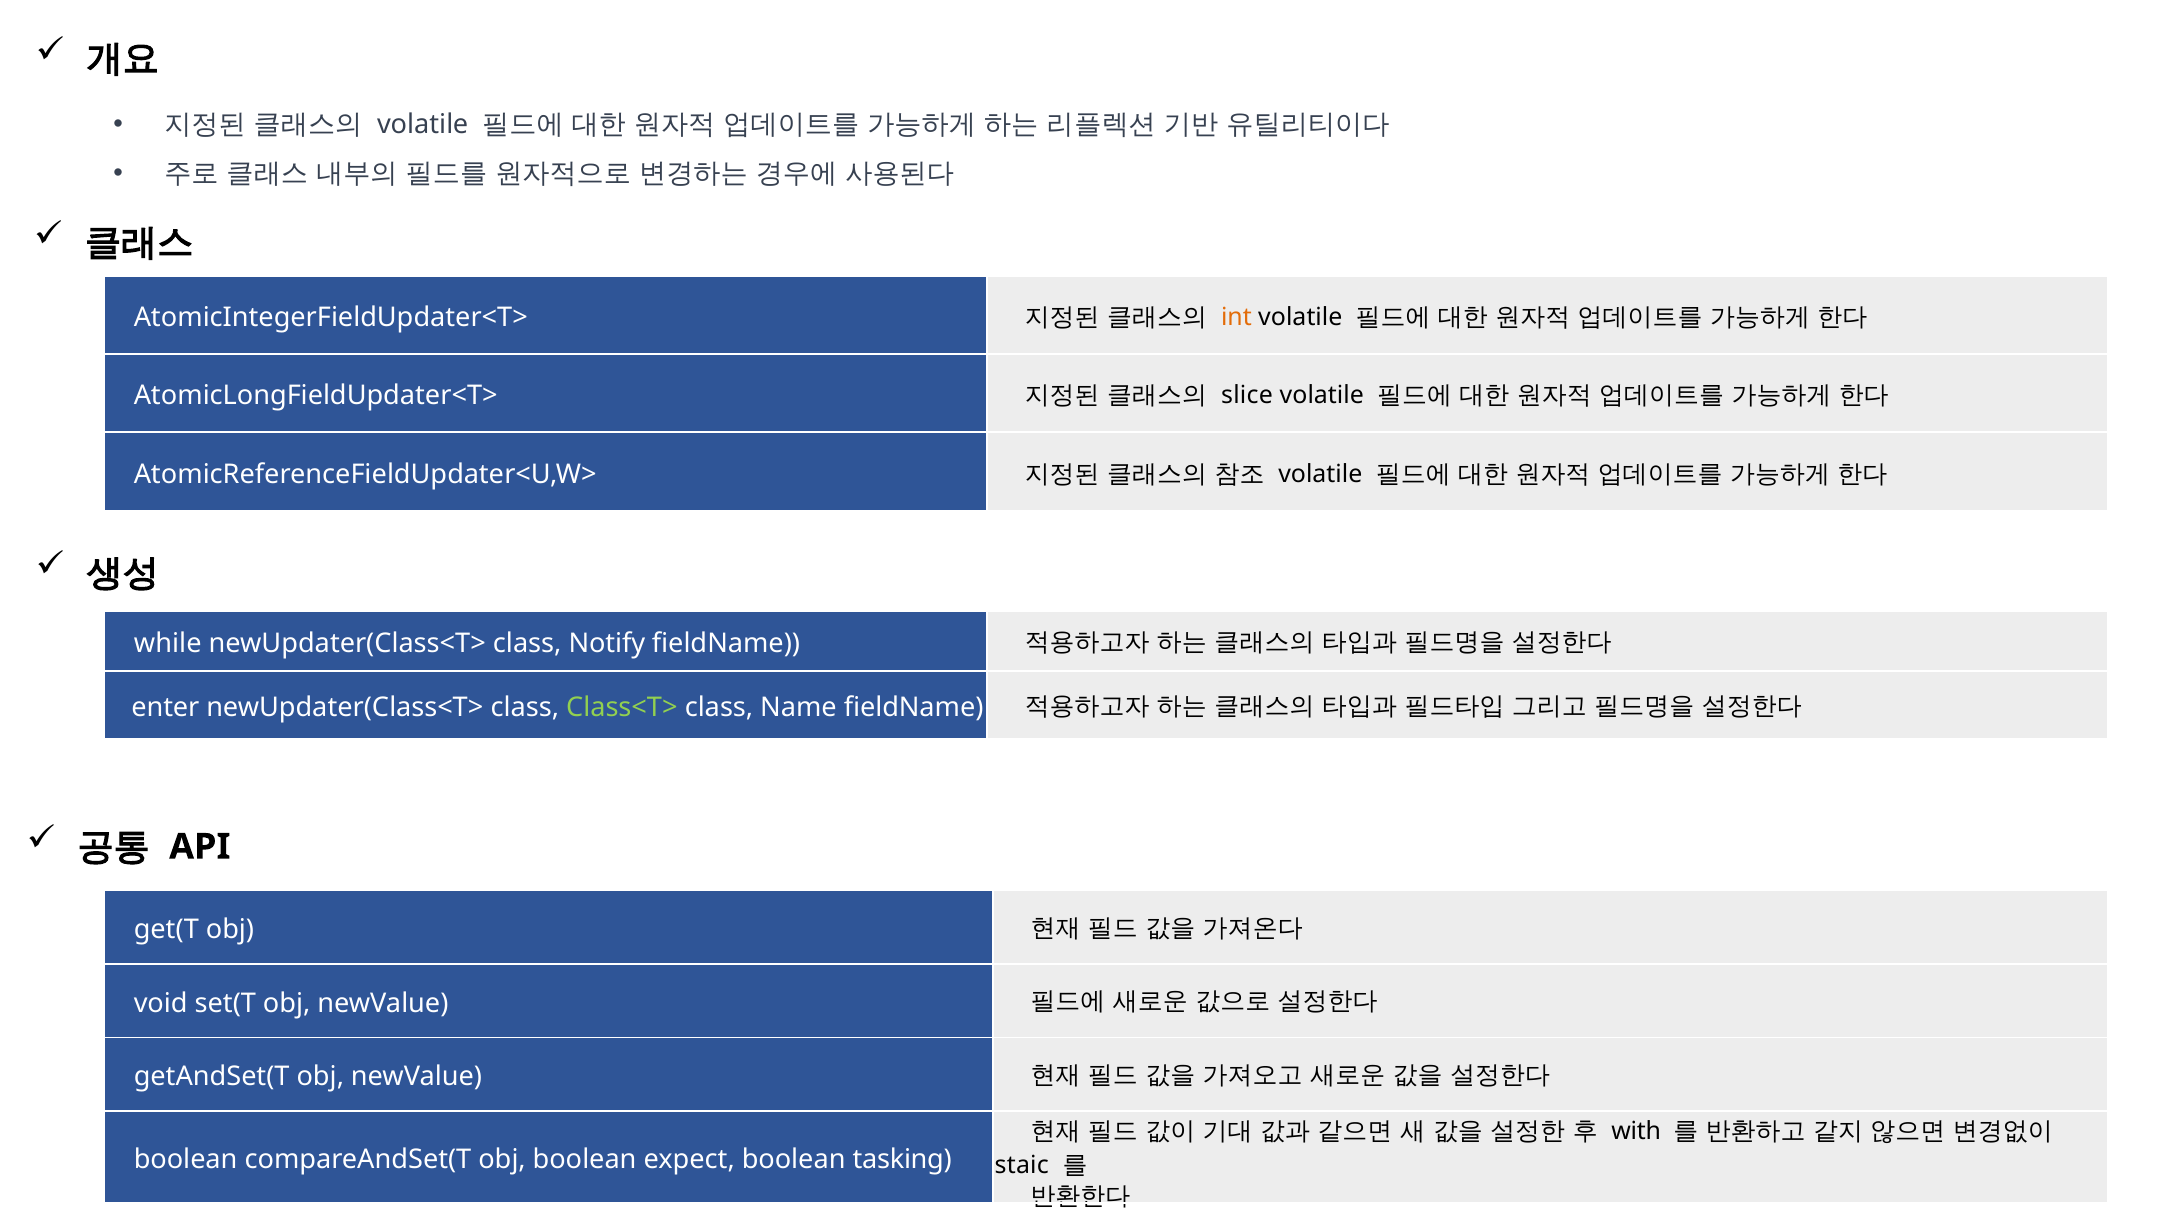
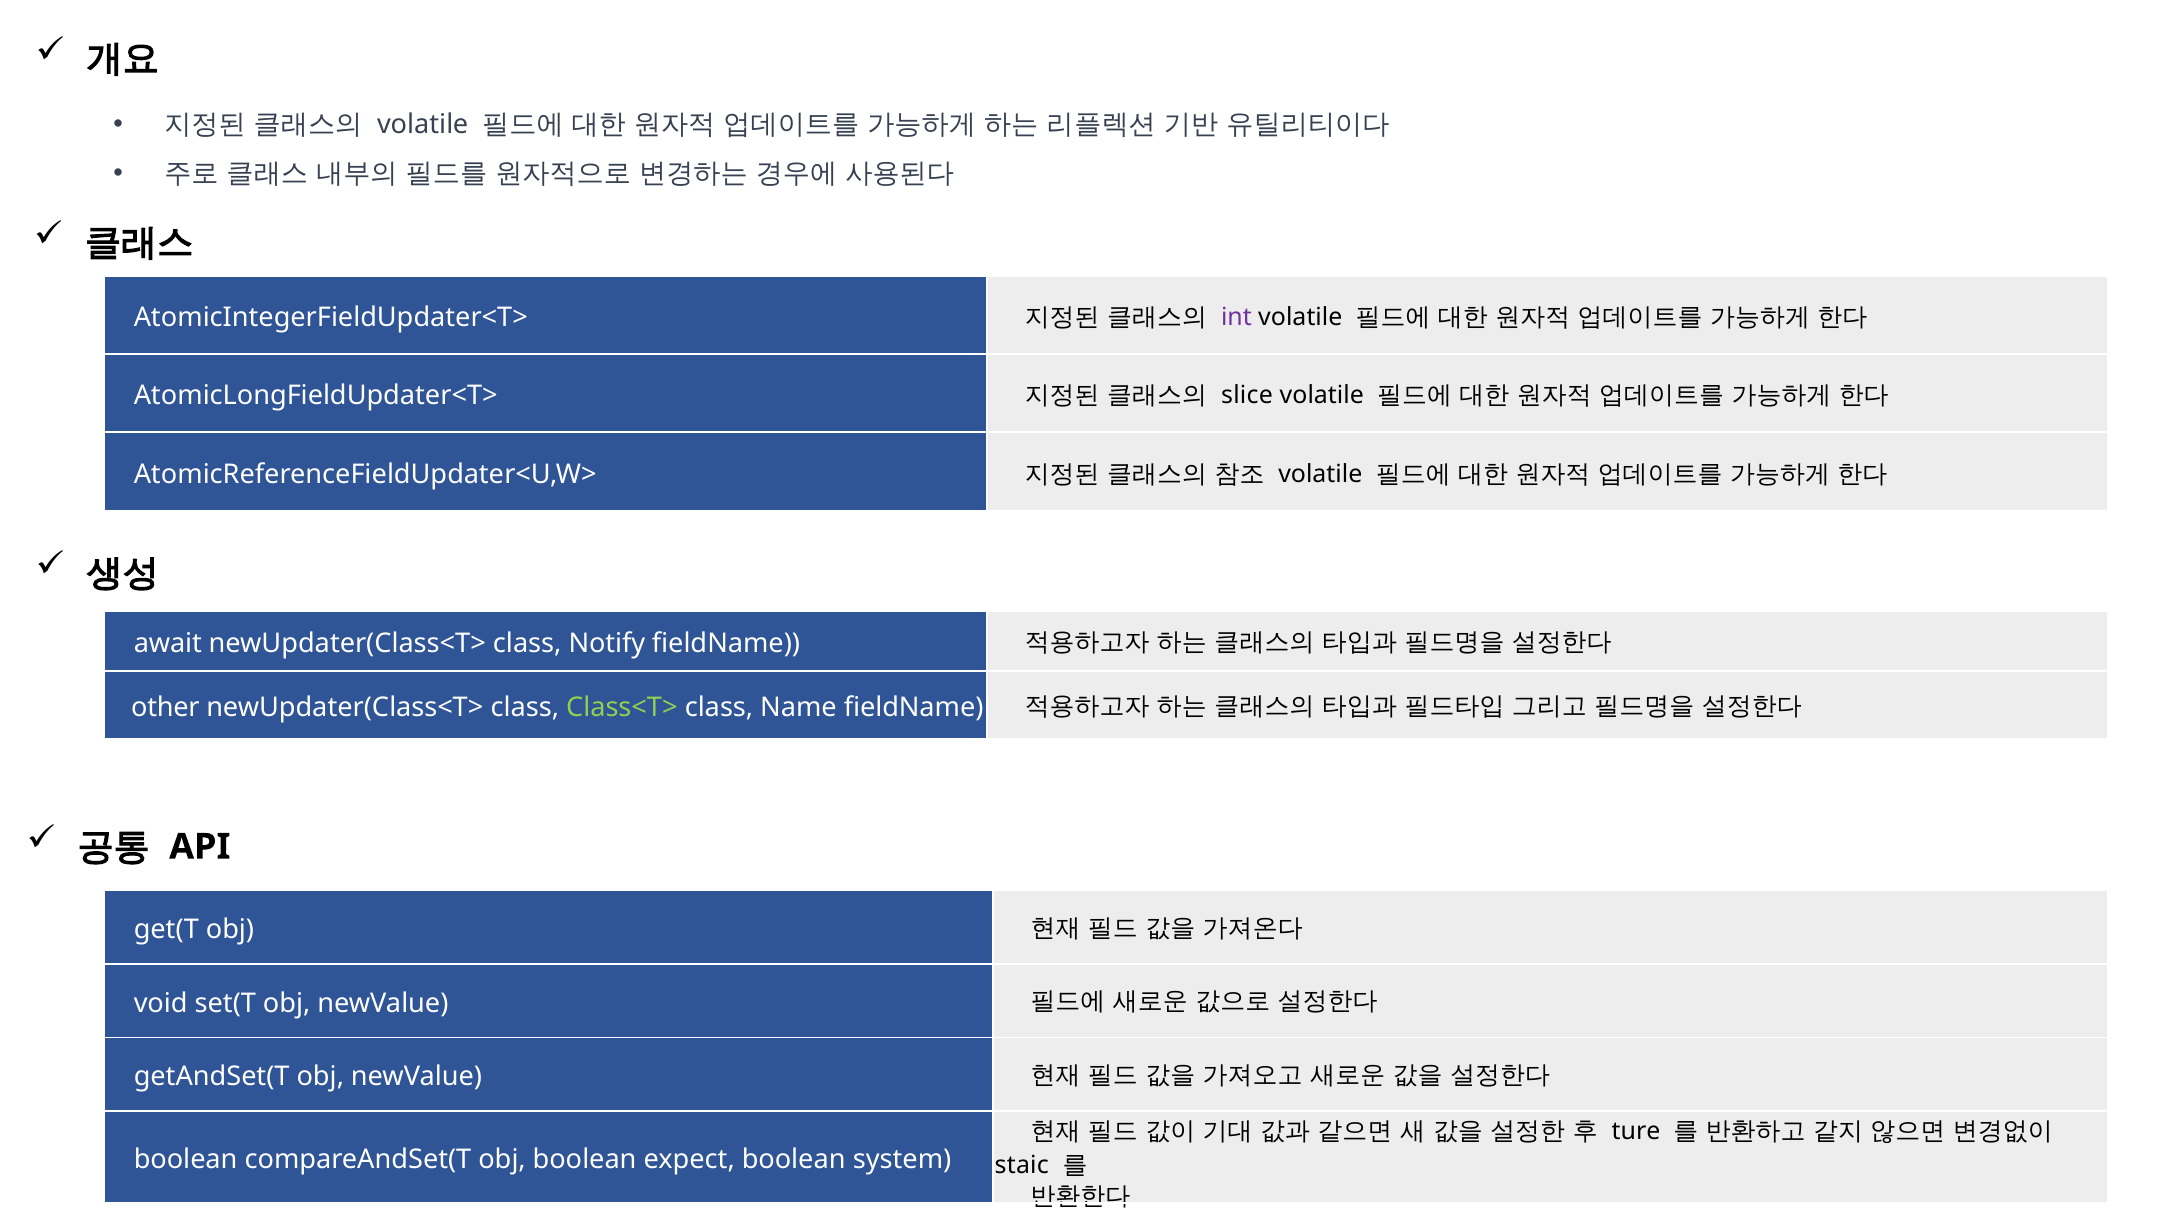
int colour: orange -> purple
while: while -> await
enter: enter -> other
with: with -> ture
tasking: tasking -> system
